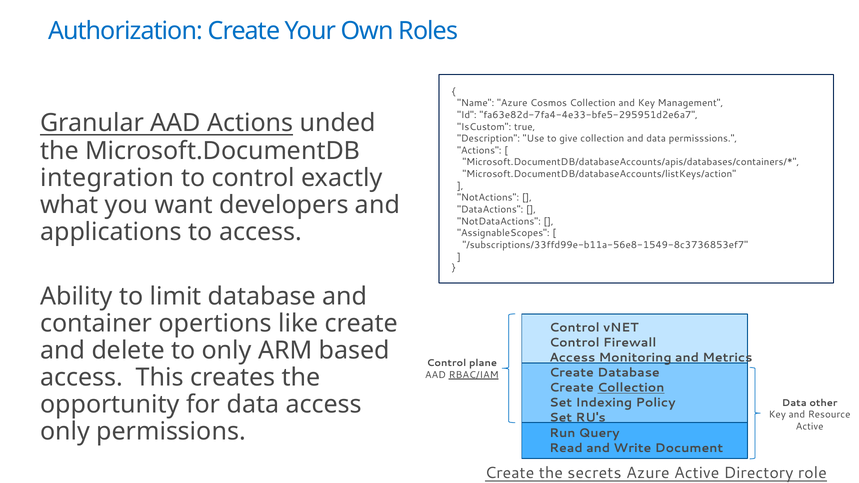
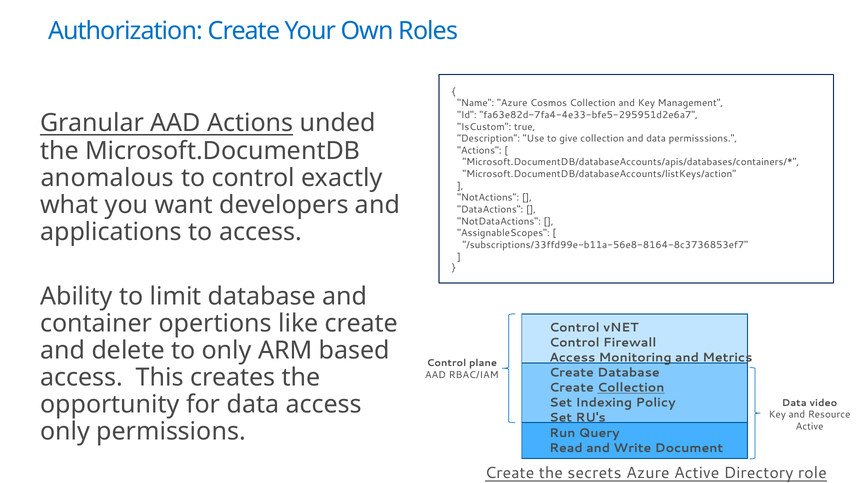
integration: integration -> anomalous
/subscriptions/33ffd99e-b11a-56e8-1549-8c3736853ef7: /subscriptions/33ffd99e-b11a-56e8-1549-8c3736853ef7 -> /subscriptions/33ffd99e-b11a-56e8-8164-8c3736853ef7
RBAC/IAM underline: present -> none
other: other -> video
